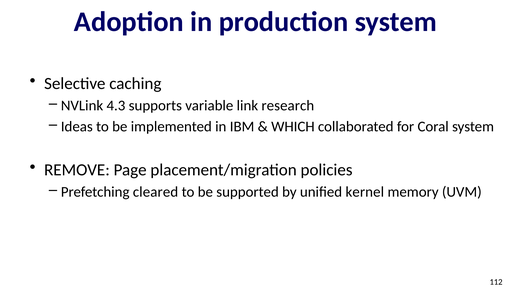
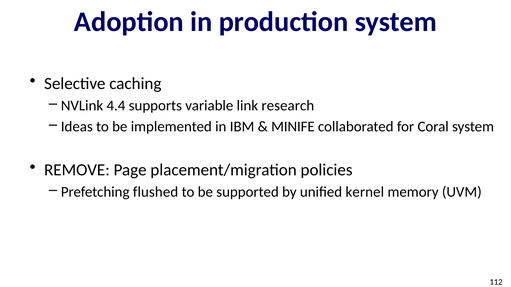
4.3: 4.3 -> 4.4
WHICH: WHICH -> MINIFE
cleared: cleared -> flushed
